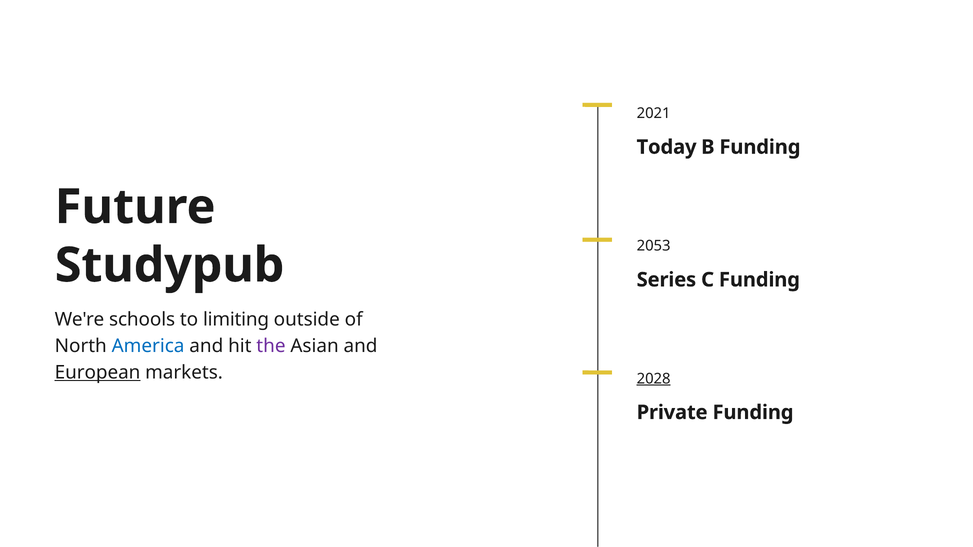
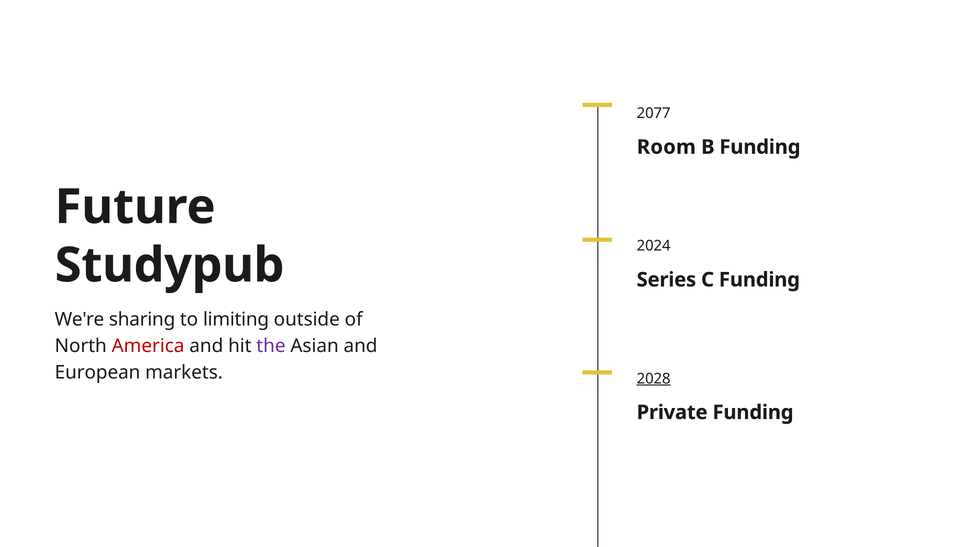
2021: 2021 -> 2077
Today: Today -> Room
2053: 2053 -> 2024
schools: schools -> sharing
America colour: blue -> red
European underline: present -> none
